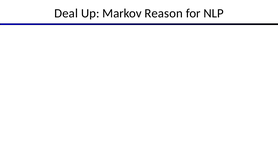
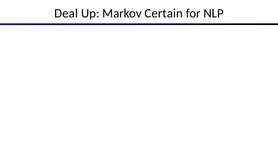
Reason: Reason -> Certain
